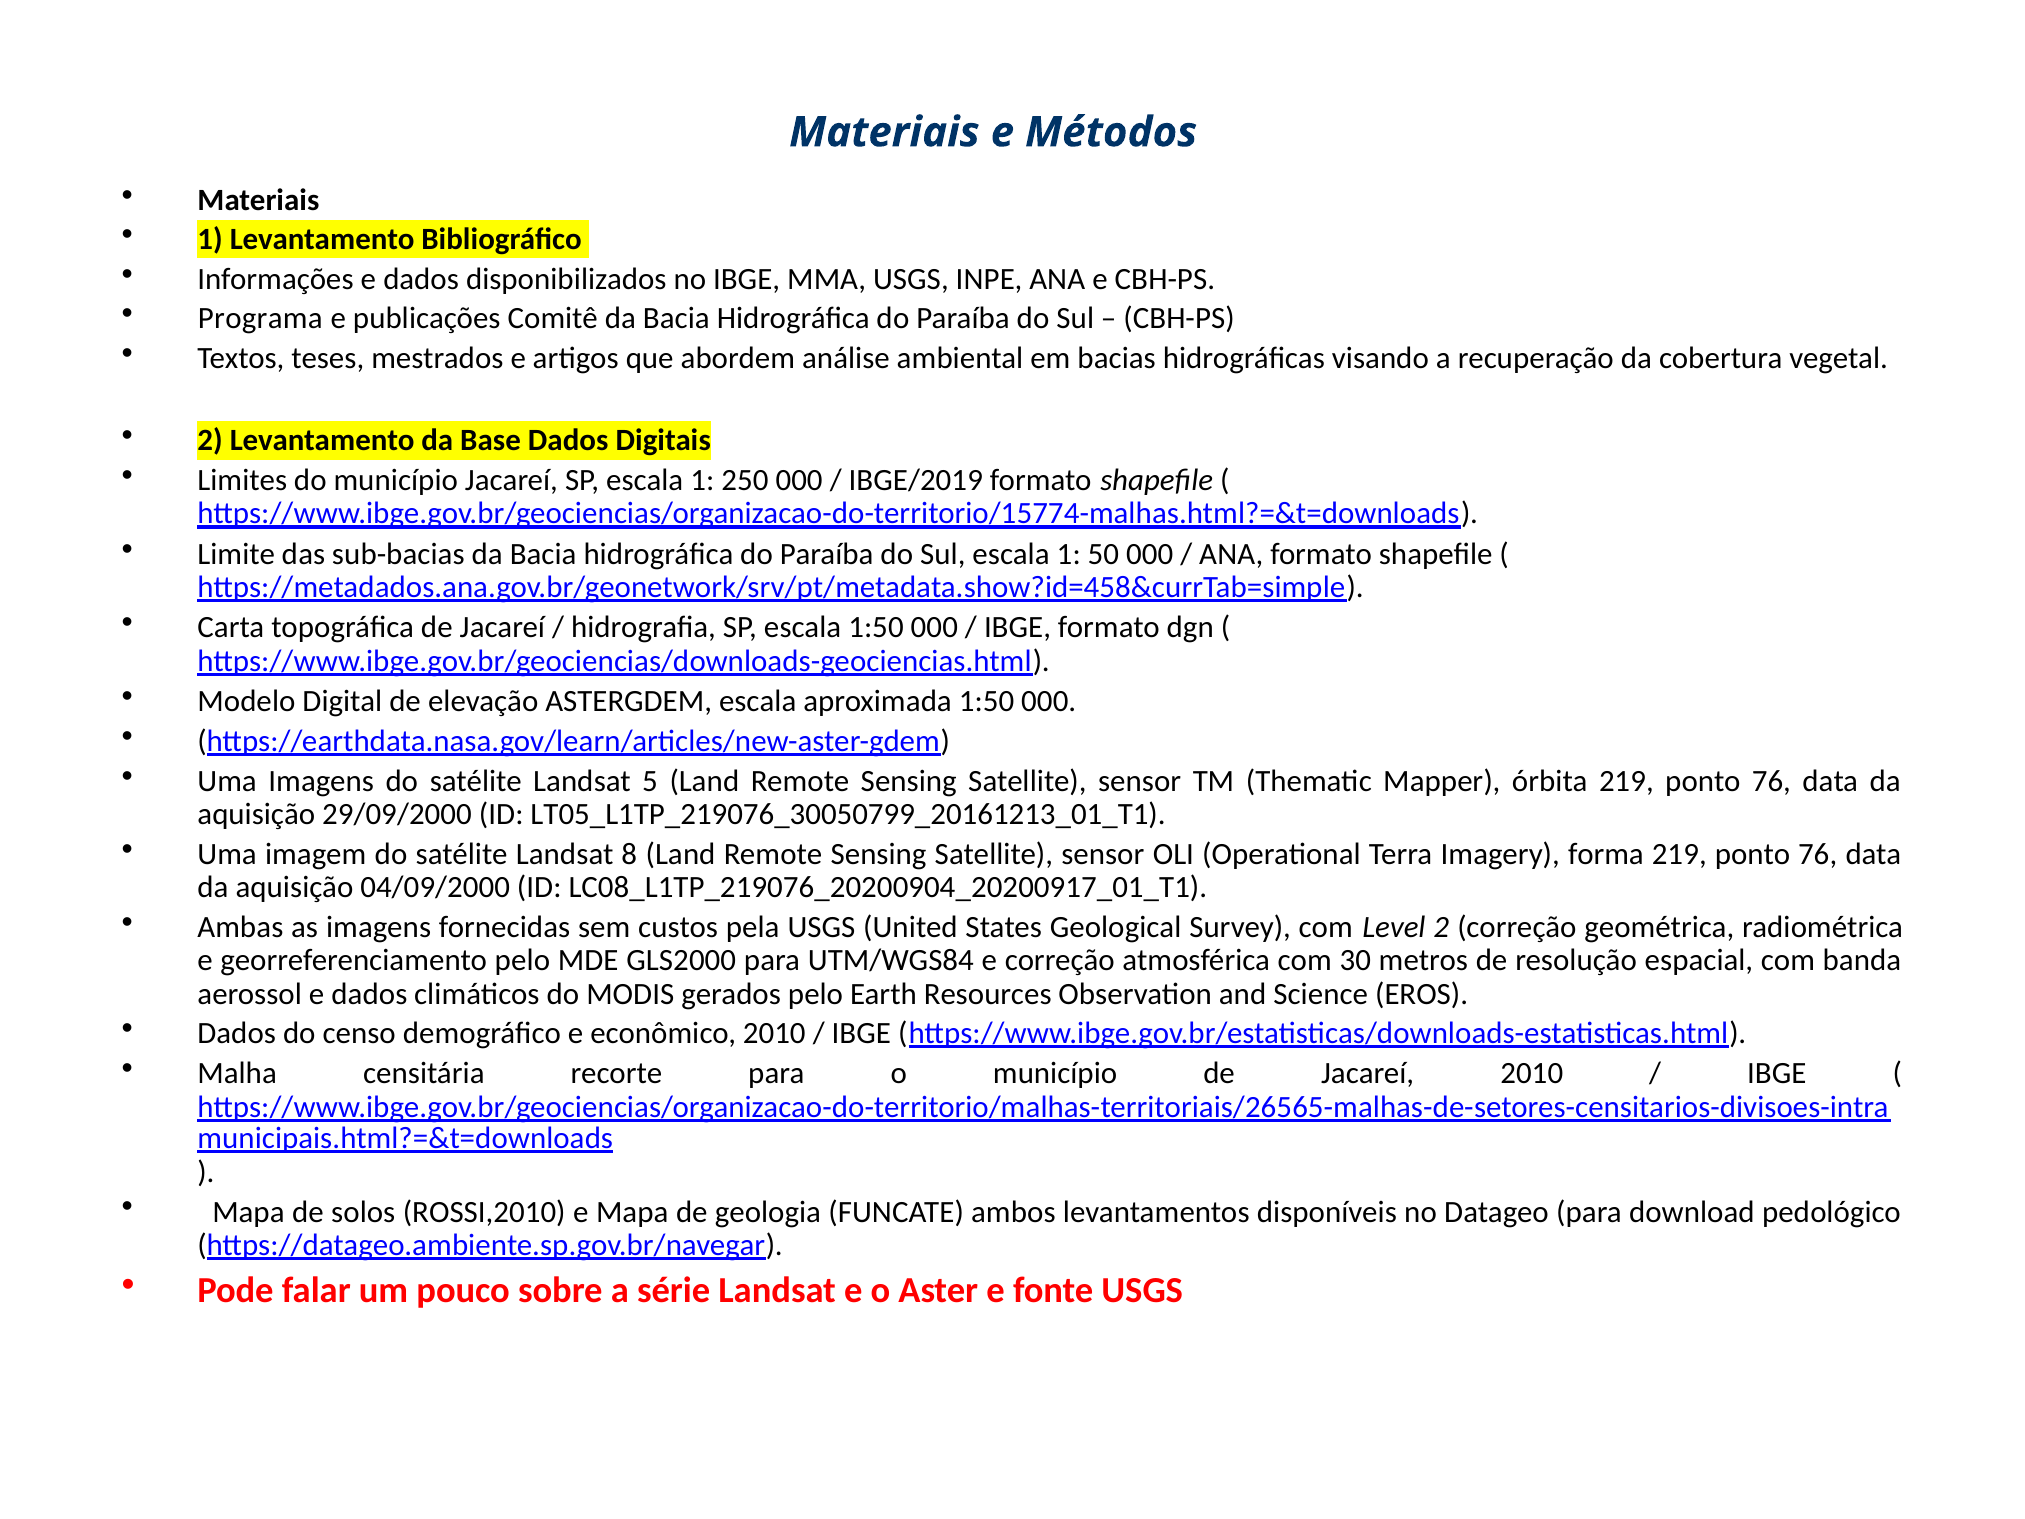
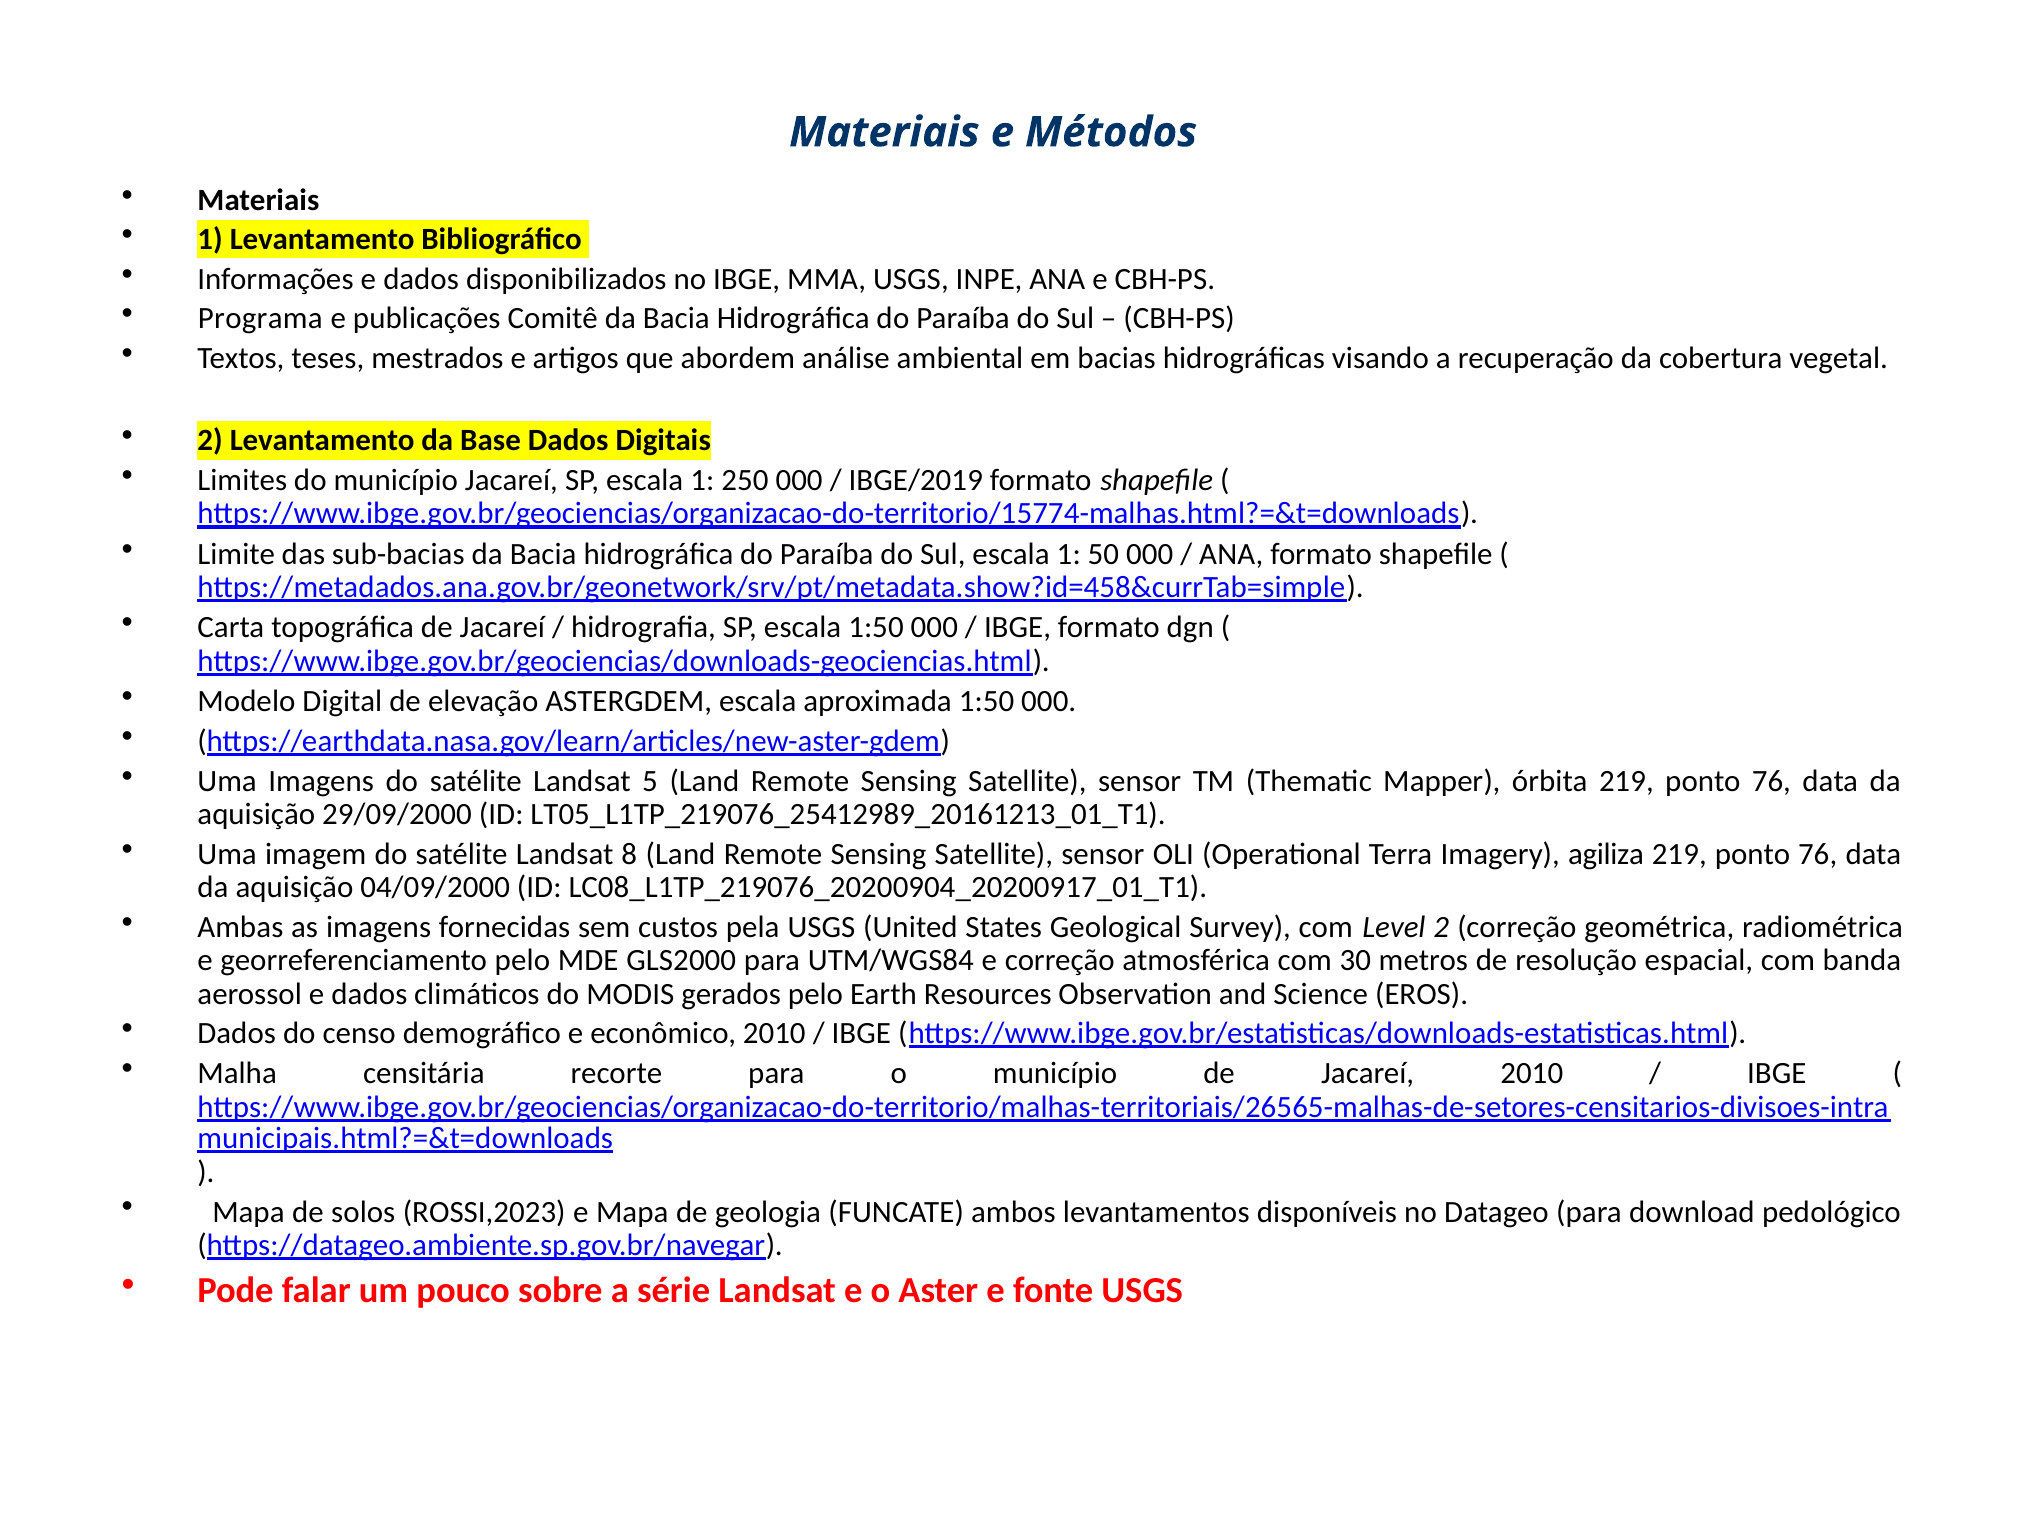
LT05_L1TP_219076_30050799_20161213_01_T1: LT05_L1TP_219076_30050799_20161213_01_T1 -> LT05_L1TP_219076_25412989_20161213_01_T1
forma: forma -> agiliza
ROSSI,2010: ROSSI,2010 -> ROSSI,2023
